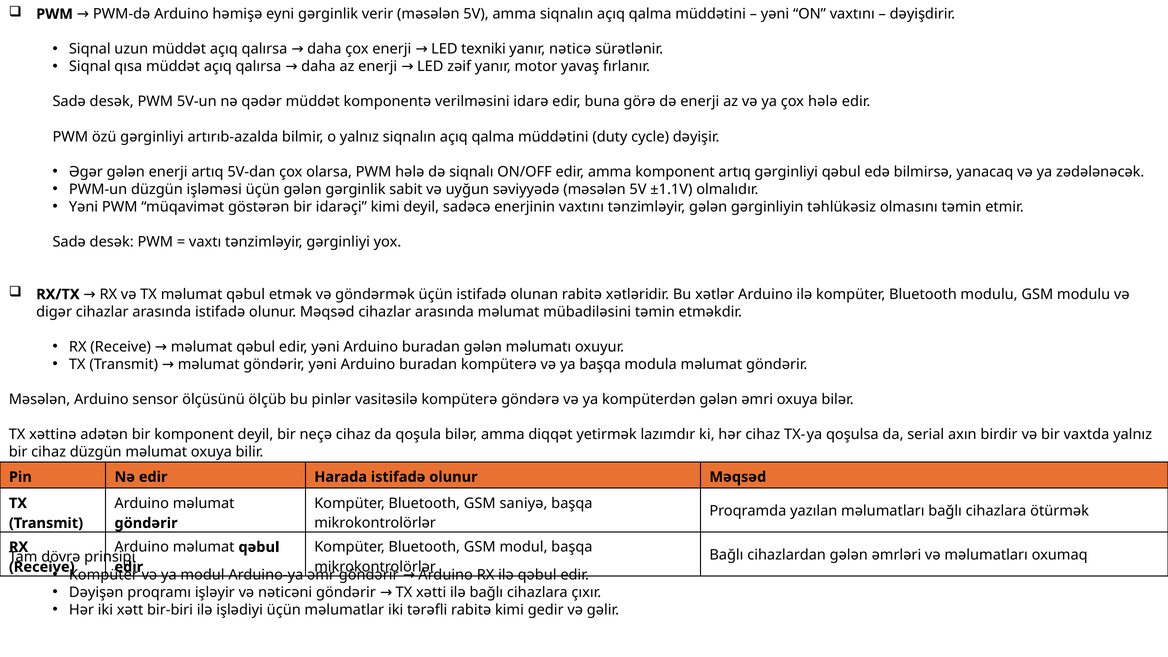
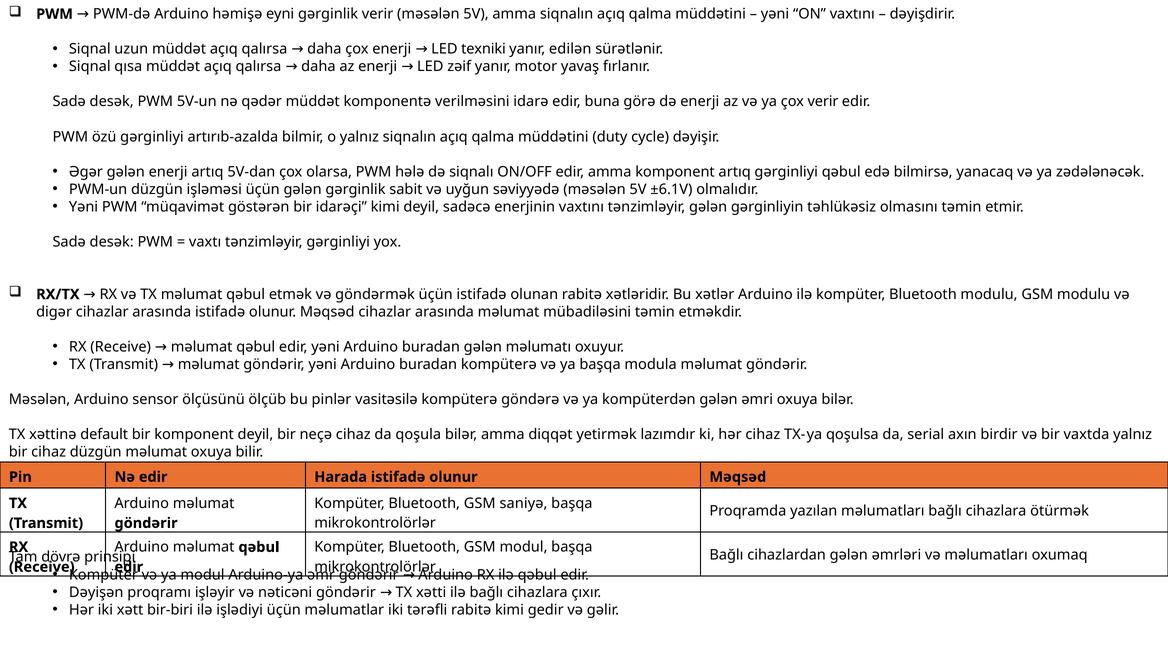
nəticə: nəticə -> edilən
çox hələ: hələ -> verir
±1.1V: ±1.1V -> ±6.1V
adətən: adətən -> default
